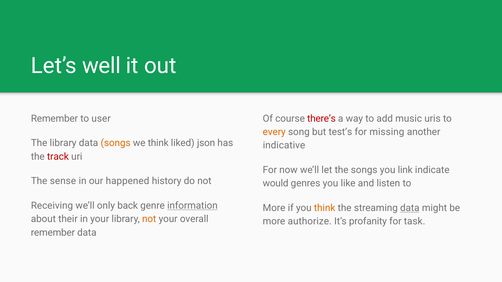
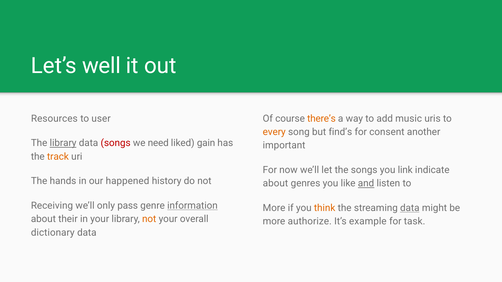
Remember at (54, 119): Remember -> Resources
there’s colour: red -> orange
test’s: test’s -> find’s
missing: missing -> consent
library at (63, 143) underline: none -> present
songs at (116, 143) colour: orange -> red
we think: think -> need
json: json -> gain
indicative: indicative -> important
track colour: red -> orange
sense: sense -> hands
would at (276, 184): would -> about
and underline: none -> present
back: back -> pass
profanity: profanity -> example
remember at (53, 233): remember -> dictionary
